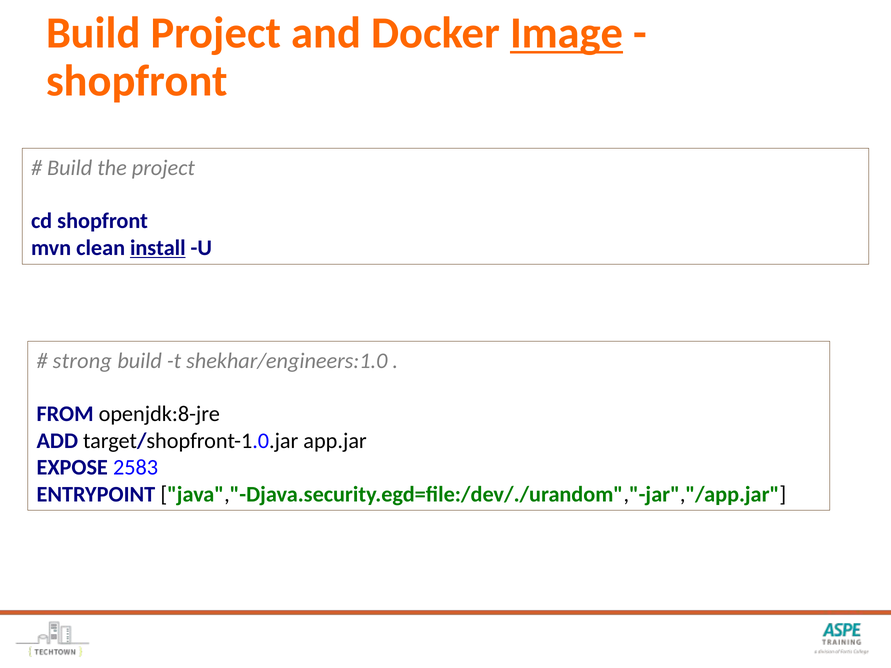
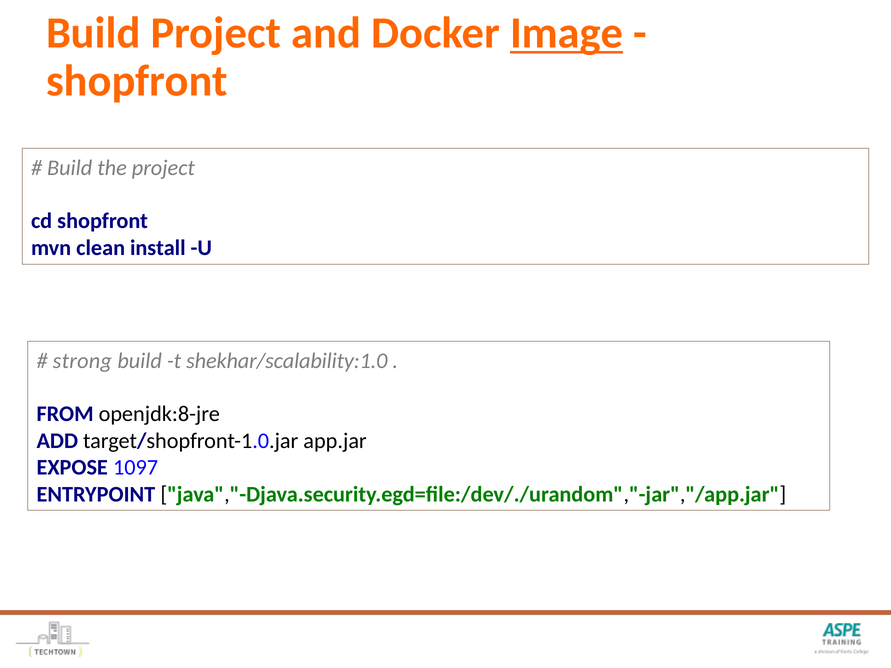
install underline: present -> none
shekhar/engineers:1.0: shekhar/engineers:1.0 -> shekhar/scalability:1.0
2583: 2583 -> 1097
